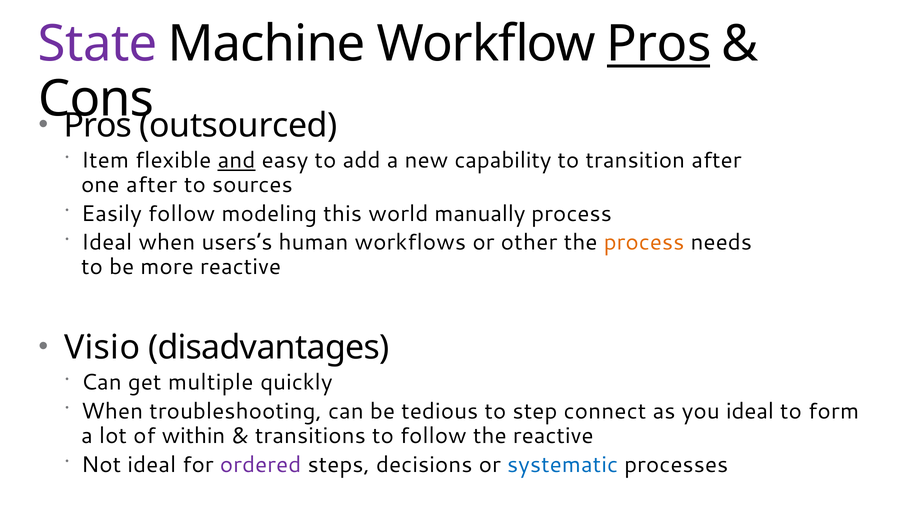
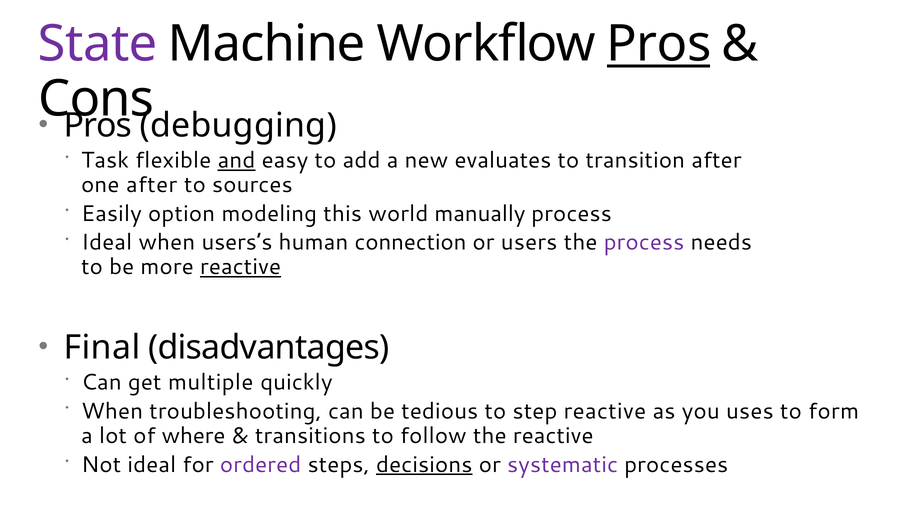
outsourced: outsourced -> debugging
Item: Item -> Task
capability: capability -> evaluates
Easily follow: follow -> option
workflows: workflows -> connection
other: other -> users
process at (644, 243) colour: orange -> purple
reactive at (241, 267) underline: none -> present
Visio: Visio -> Final
step connect: connect -> reactive
you ideal: ideal -> uses
within: within -> where
decisions underline: none -> present
systematic colour: blue -> purple
